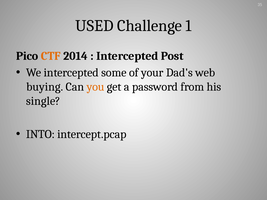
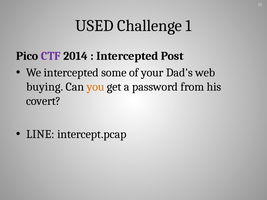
CTF colour: orange -> purple
single: single -> covert
INTO: INTO -> LINE
